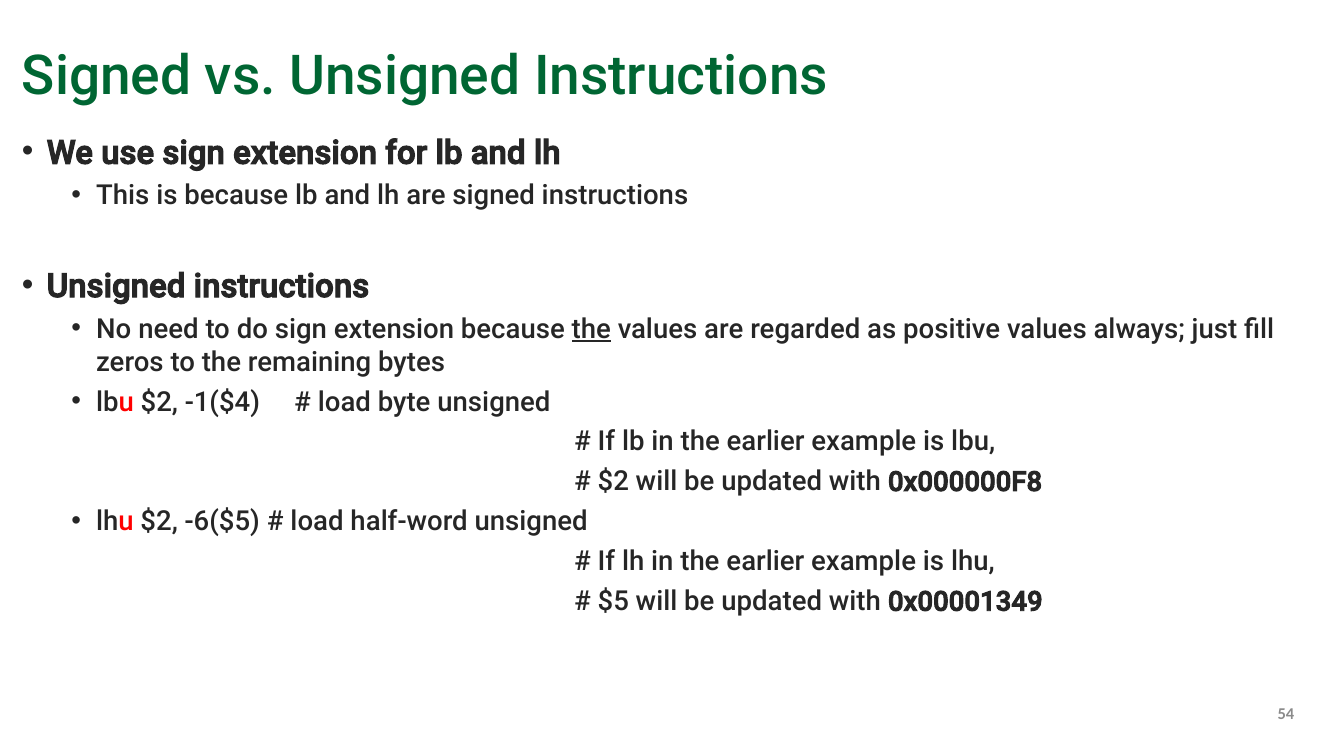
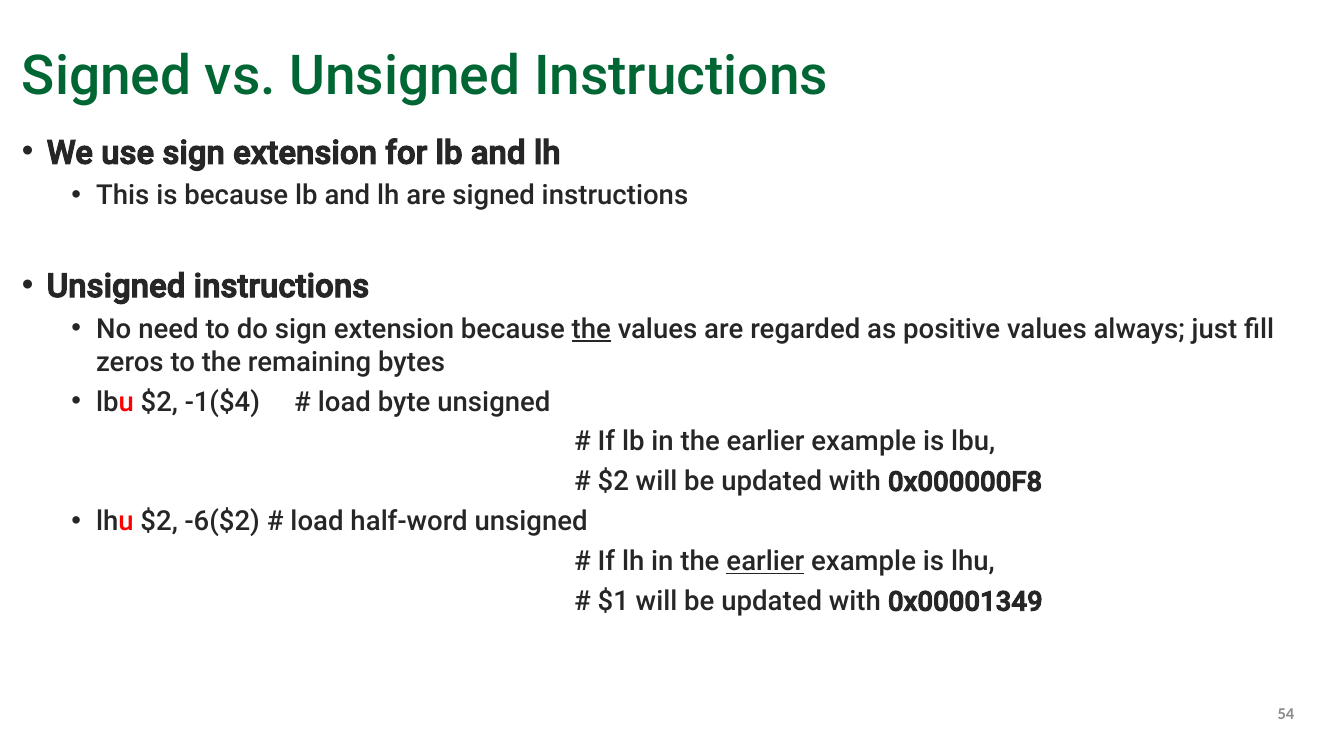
-6($5: -6($5 -> -6($2
earlier at (765, 561) underline: none -> present
$5: $5 -> $1
